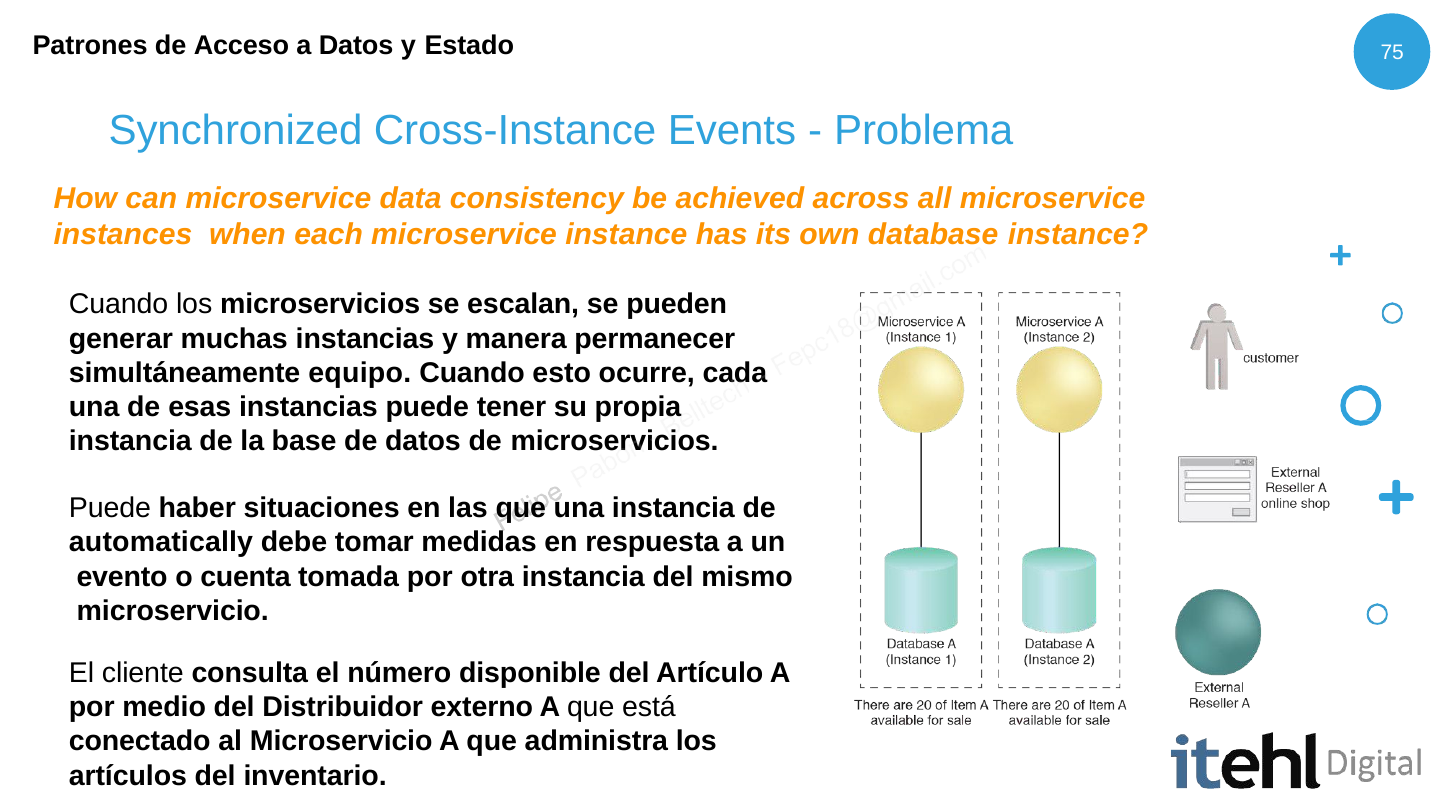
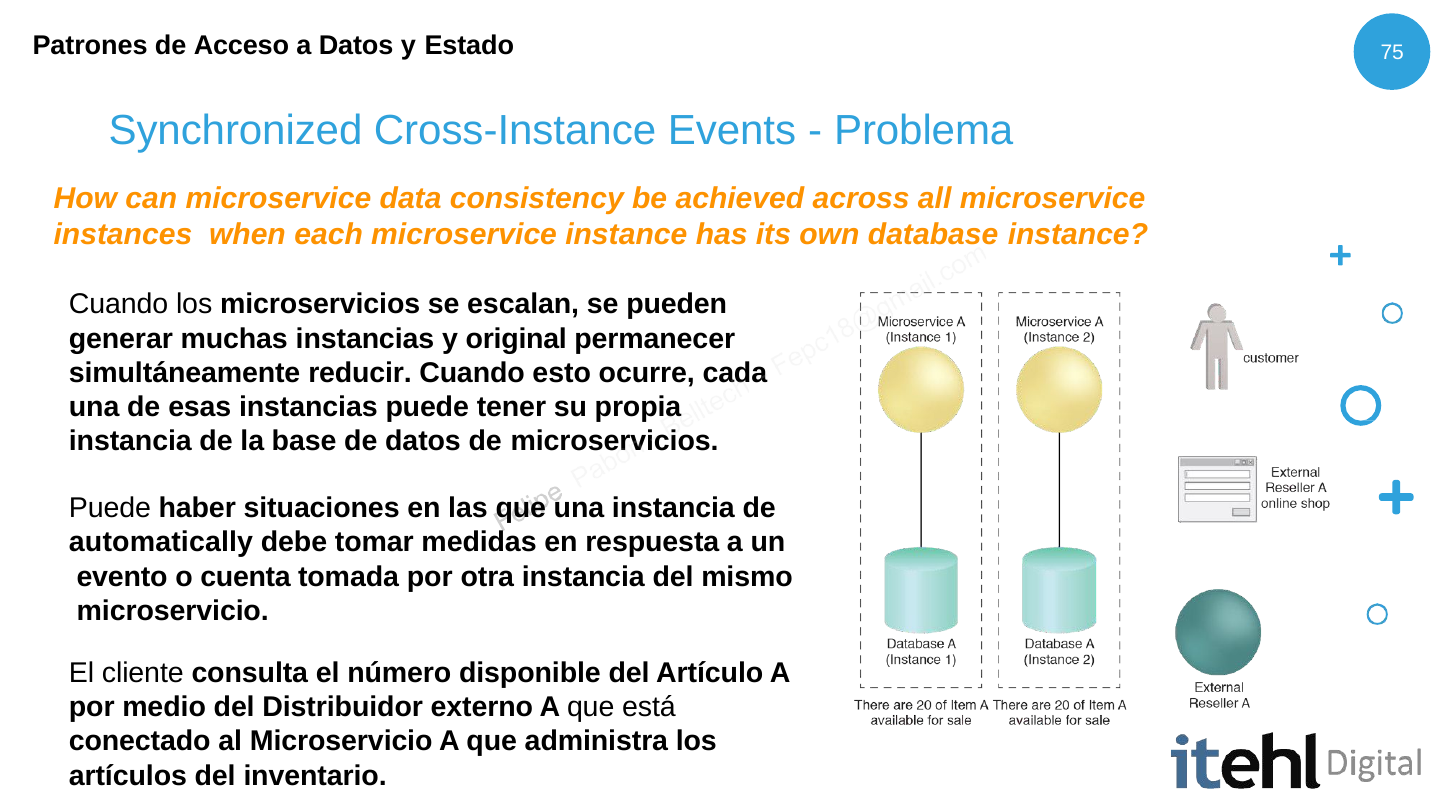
manera: manera -> original
equipo: equipo -> reducir
